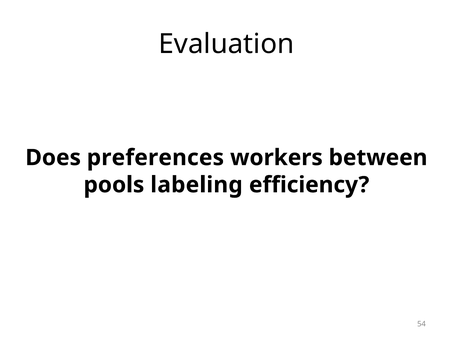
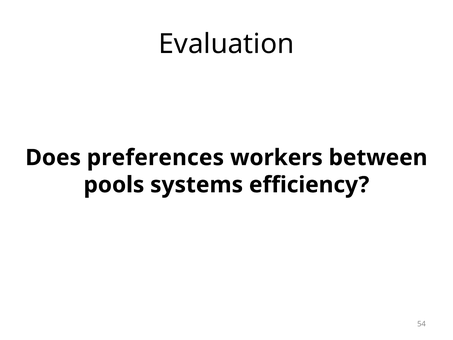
labeling: labeling -> systems
